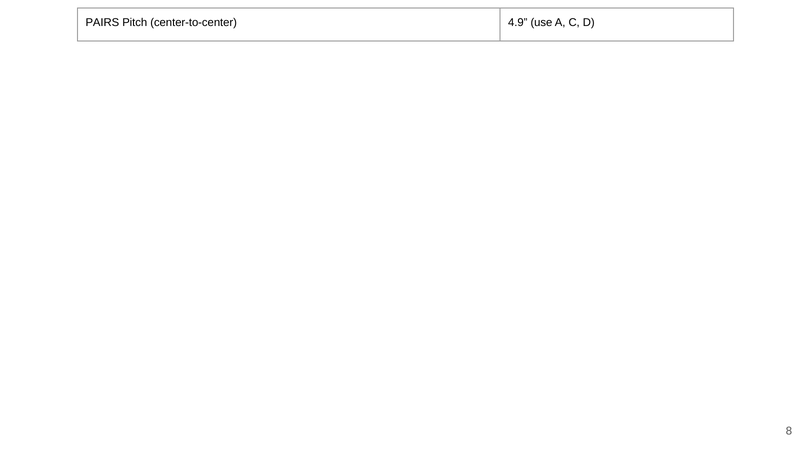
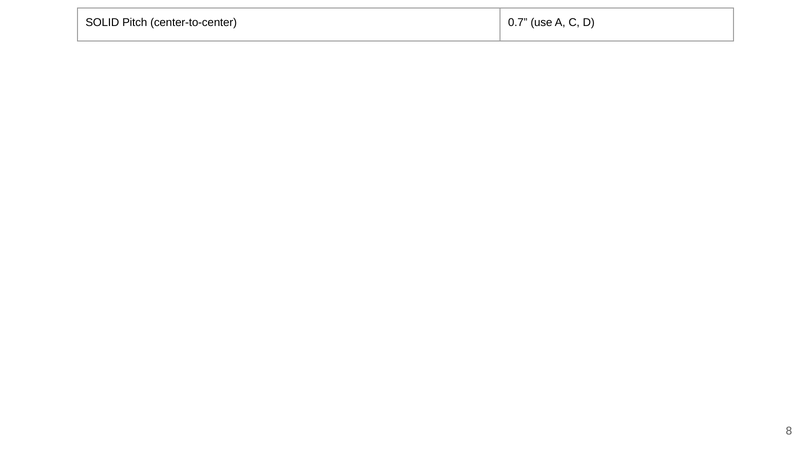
PAIRS: PAIRS -> SOLID
4.9: 4.9 -> 0.7
